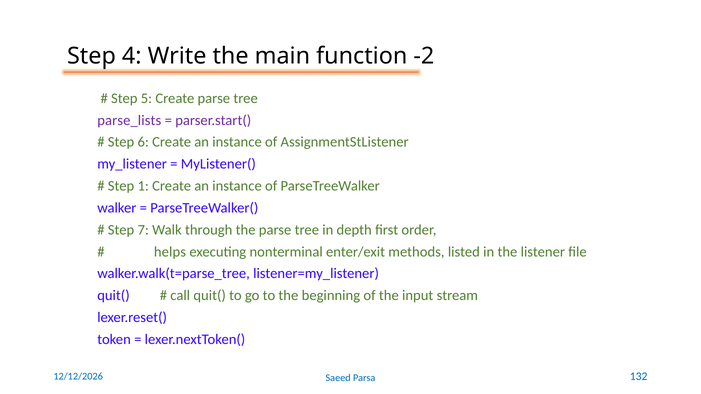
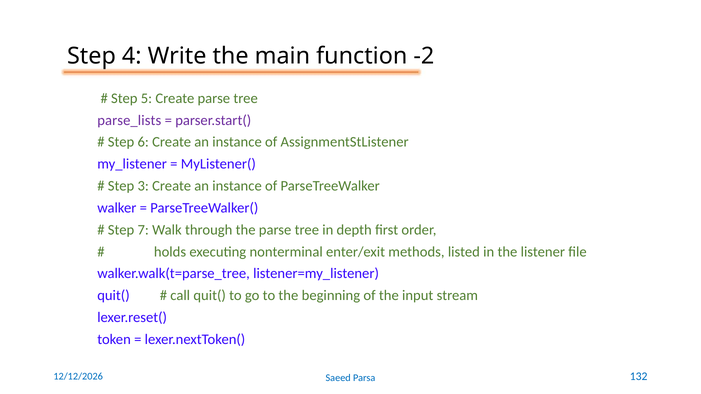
1: 1 -> 3
helps: helps -> holds
